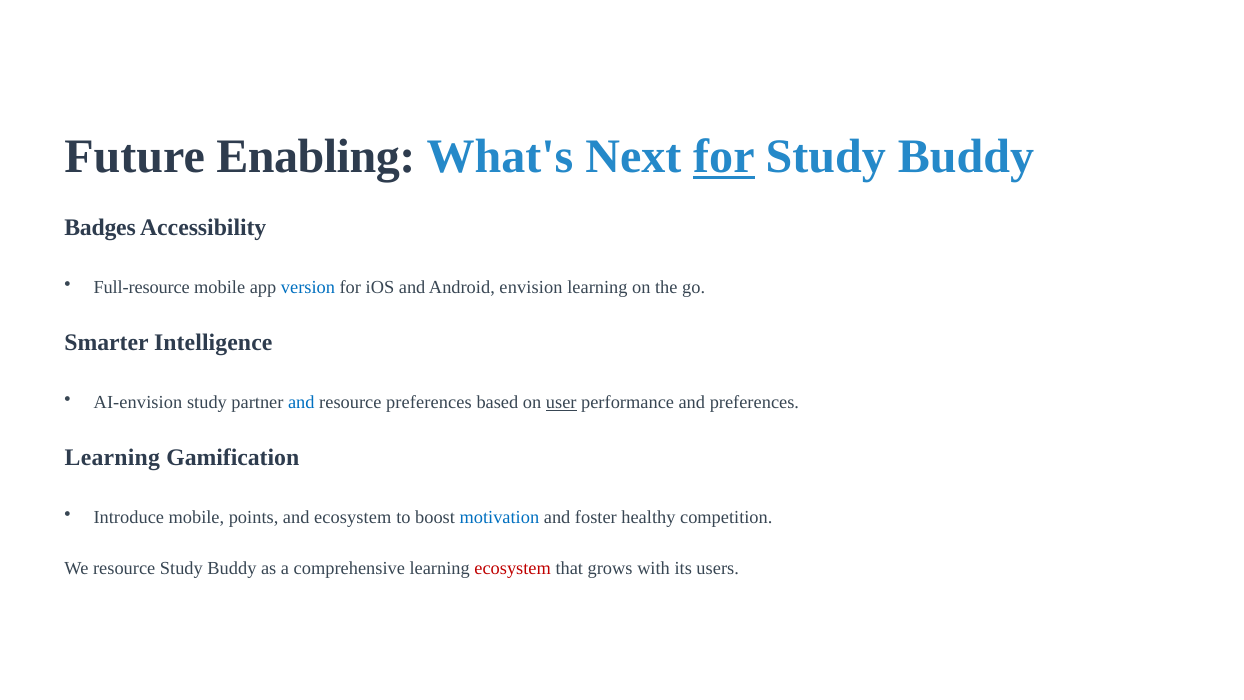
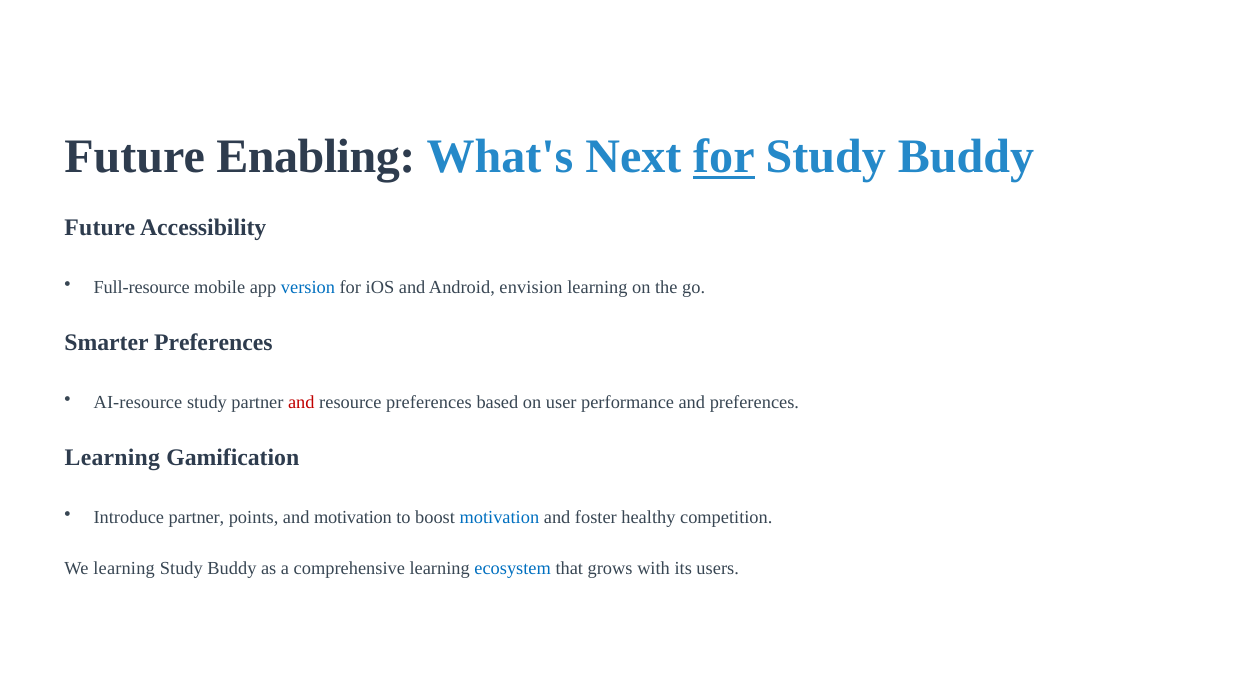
Badges at (100, 228): Badges -> Future
Smarter Intelligence: Intelligence -> Preferences
AI-envision: AI-envision -> AI-resource
and at (301, 403) colour: blue -> red
user underline: present -> none
Introduce mobile: mobile -> partner
and ecosystem: ecosystem -> motivation
We resource: resource -> learning
ecosystem at (513, 568) colour: red -> blue
